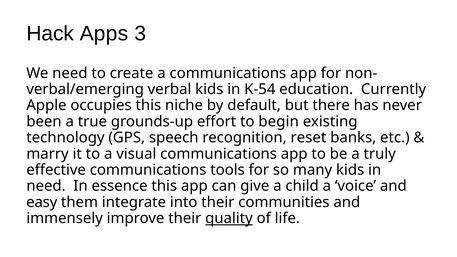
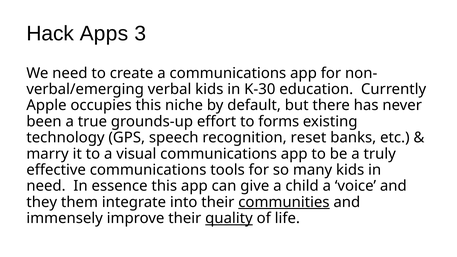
K-54: K-54 -> K-30
begin: begin -> forms
easy: easy -> they
communities underline: none -> present
